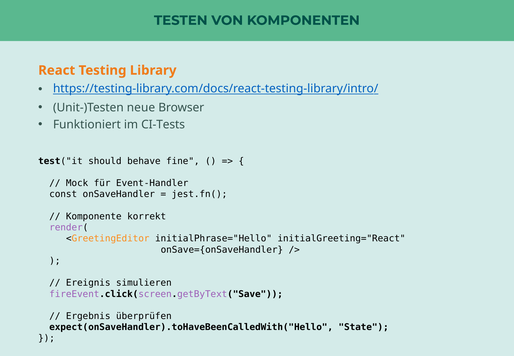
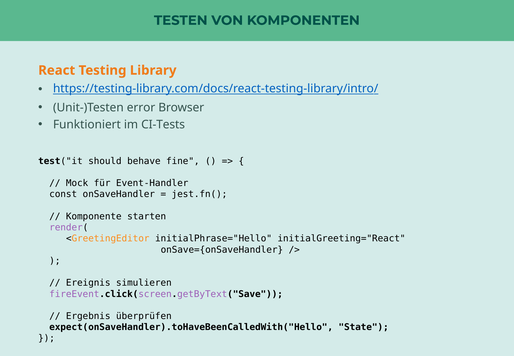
neue: neue -> error
korrekt: korrekt -> starten
